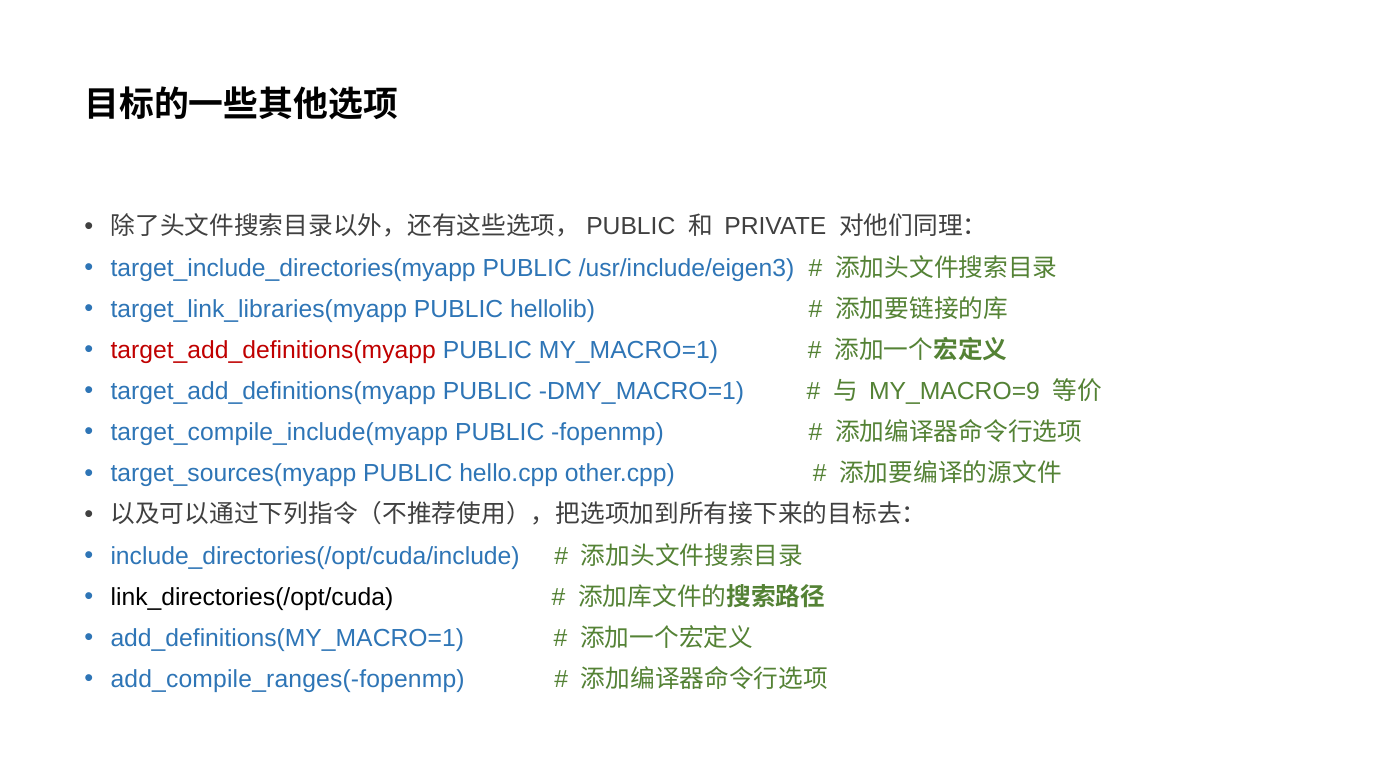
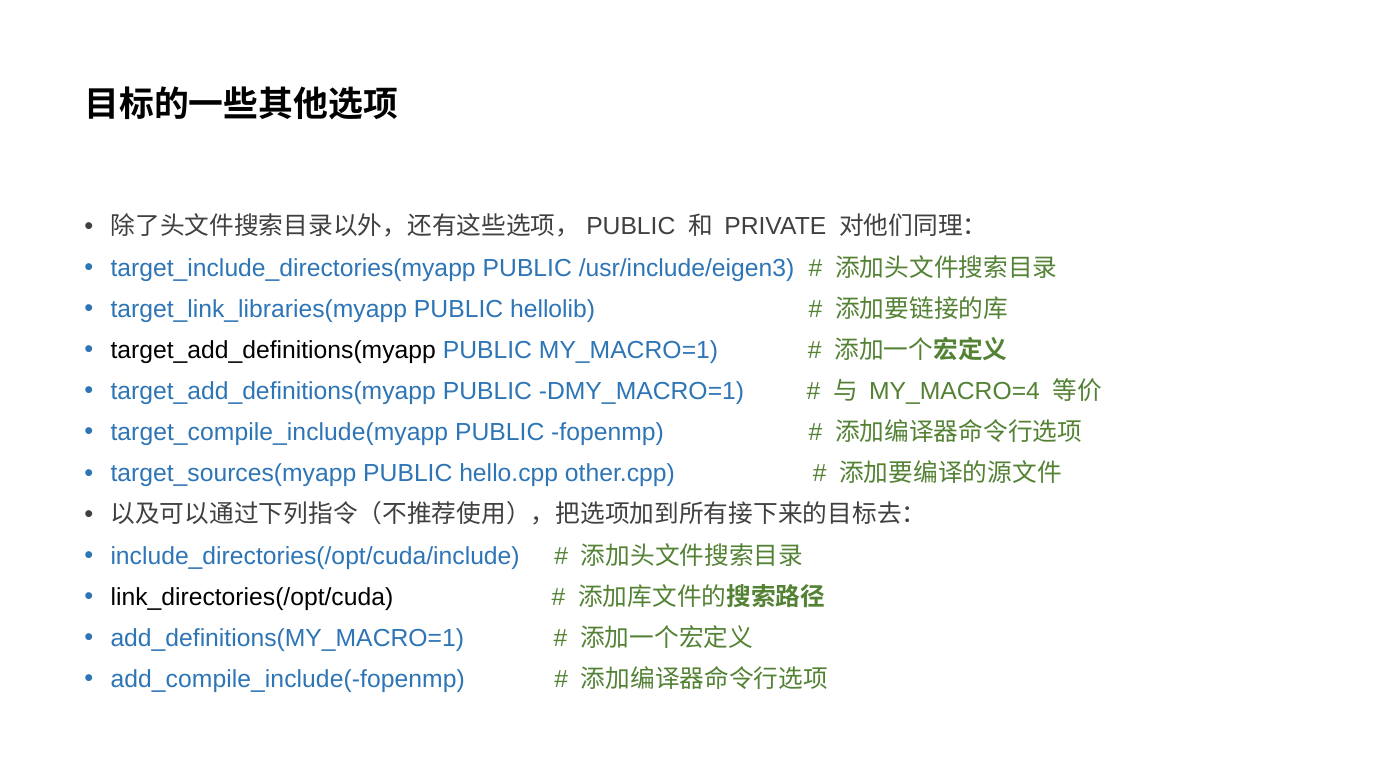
target_add_definitions(myapp at (273, 350) colour: red -> black
MY_MACRO=9: MY_MACRO=9 -> MY_MACRO=4
add_compile_ranges(-fopenmp: add_compile_ranges(-fopenmp -> add_compile_include(-fopenmp
